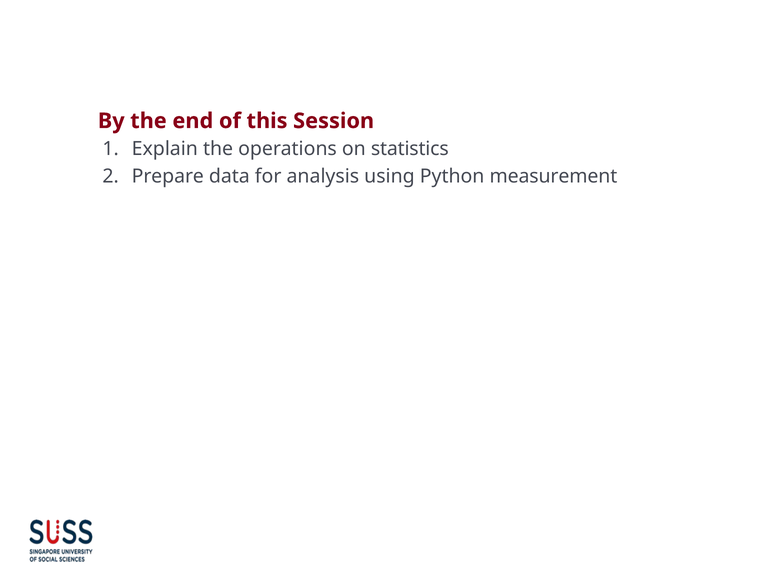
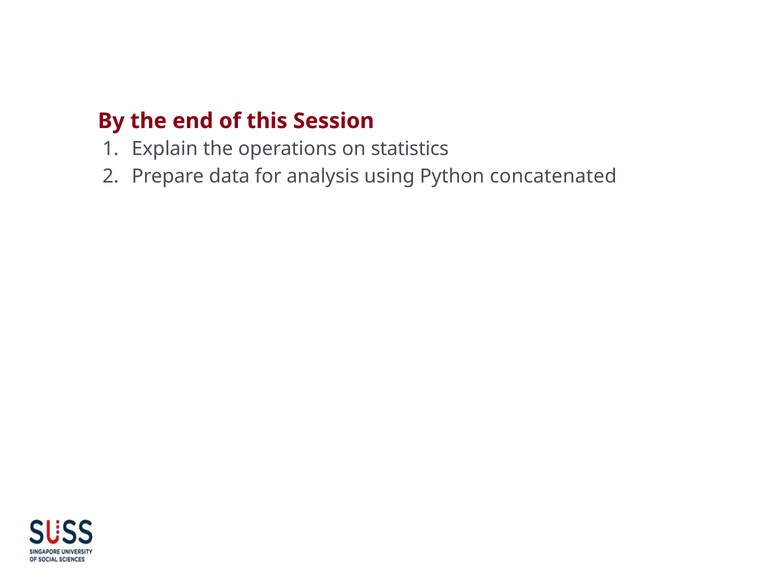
measurement: measurement -> concatenated
